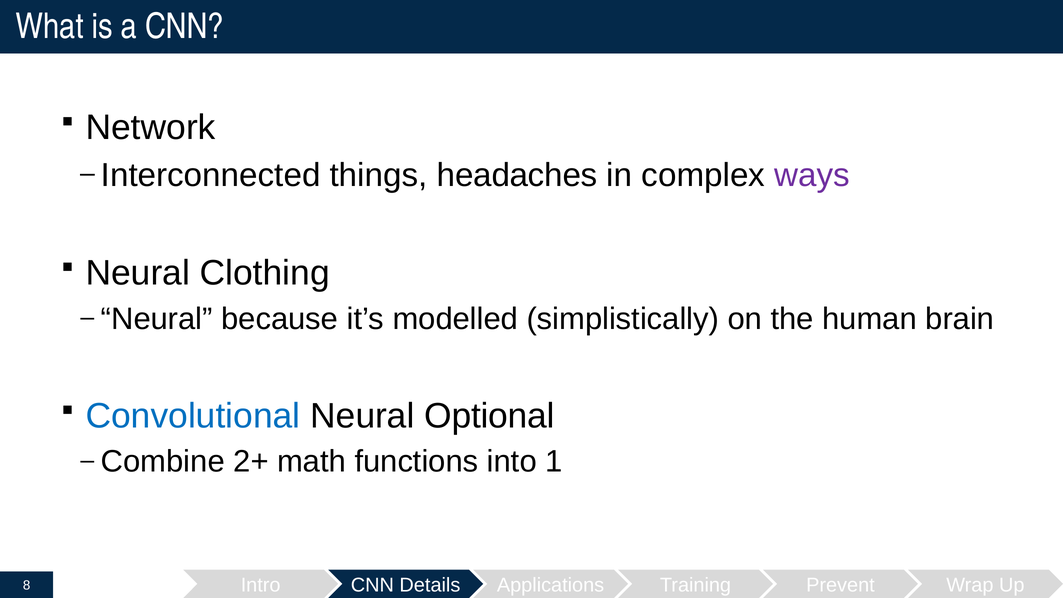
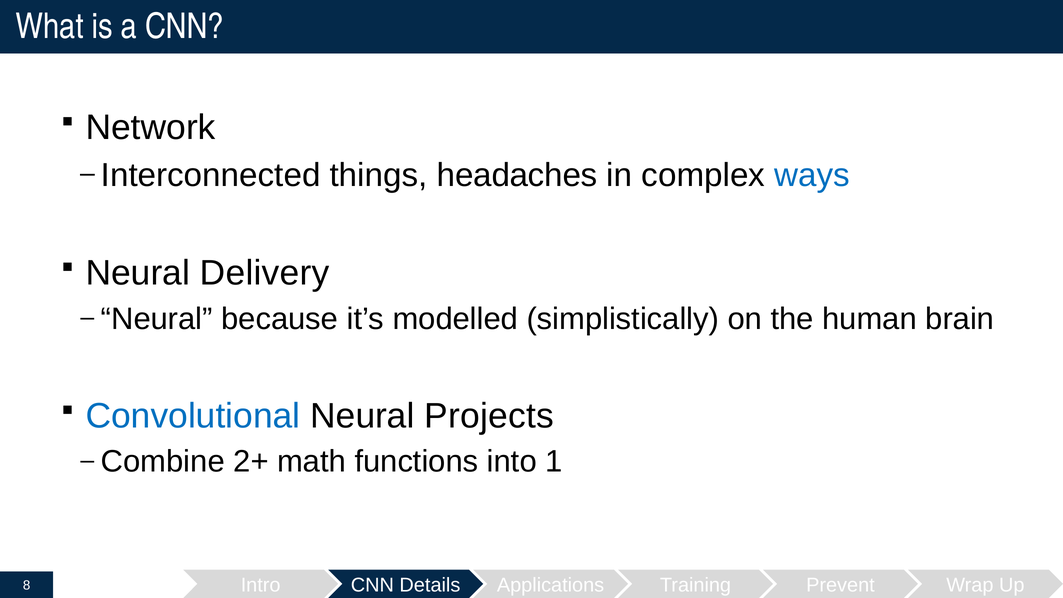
ways colour: purple -> blue
Clothing: Clothing -> Delivery
Optional: Optional -> Projects
